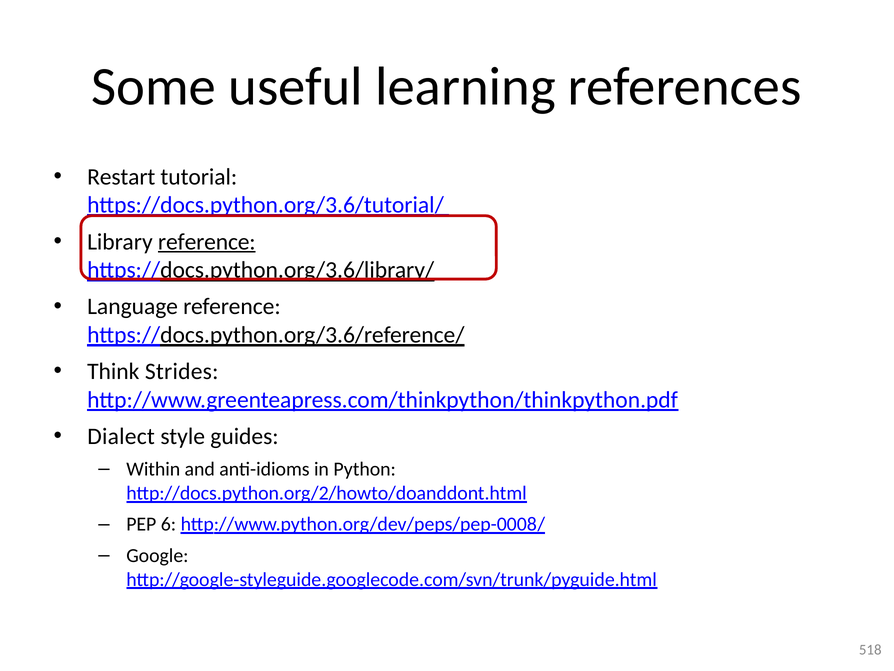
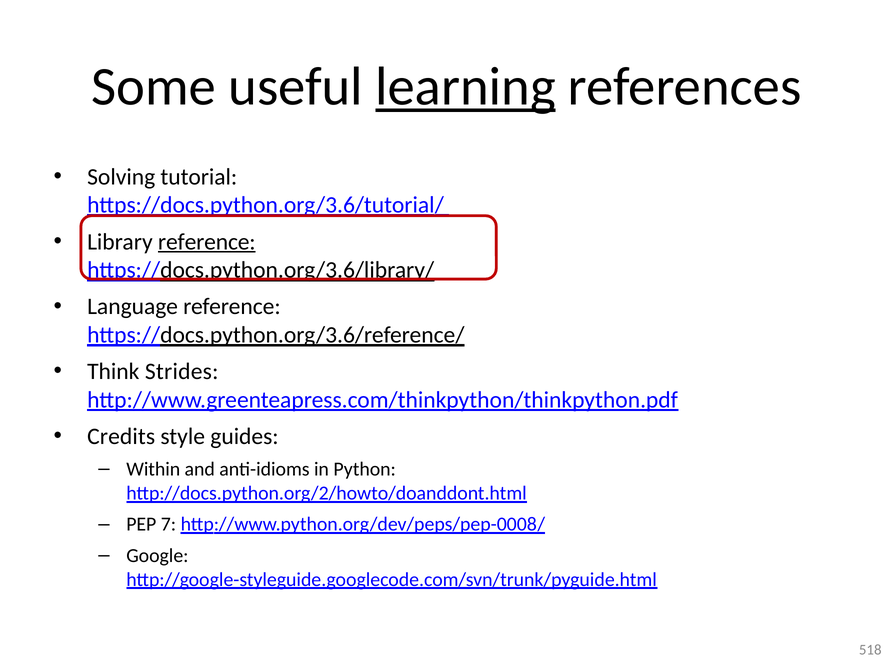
learning underline: none -> present
Restart: Restart -> Solving
Dialect: Dialect -> Credits
6: 6 -> 7
